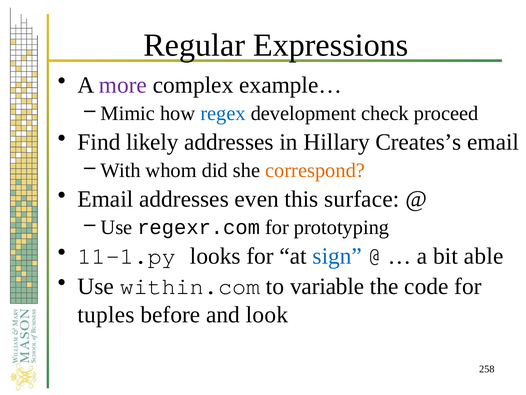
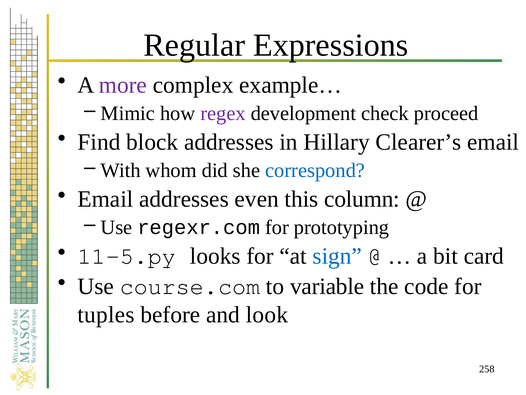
regex colour: blue -> purple
likely: likely -> block
Creates’s: Creates’s -> Clearer’s
correspond colour: orange -> blue
surface: surface -> column
11-1.py: 11-1.py -> 11-5.py
able: able -> card
within.com: within.com -> course.com
